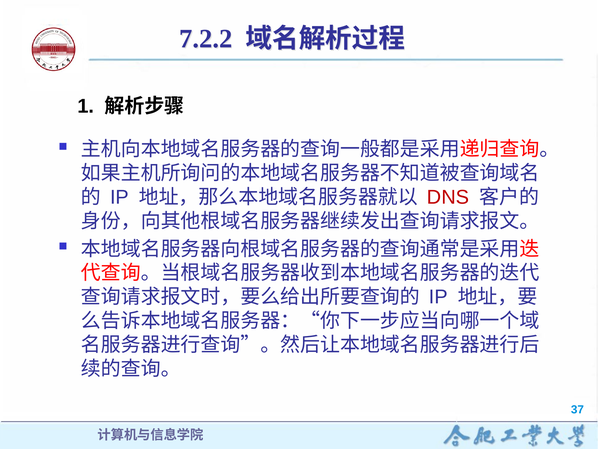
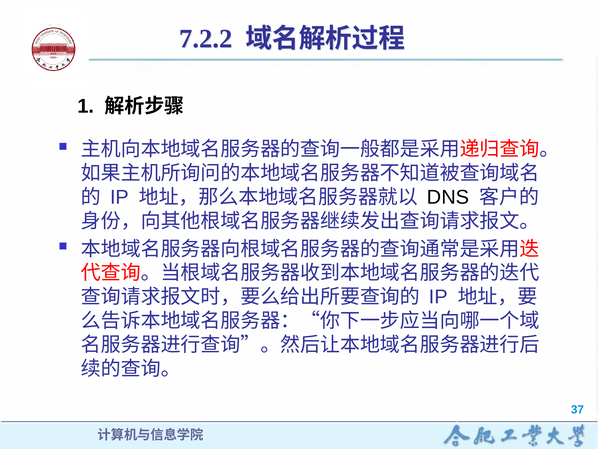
DNS colour: red -> black
